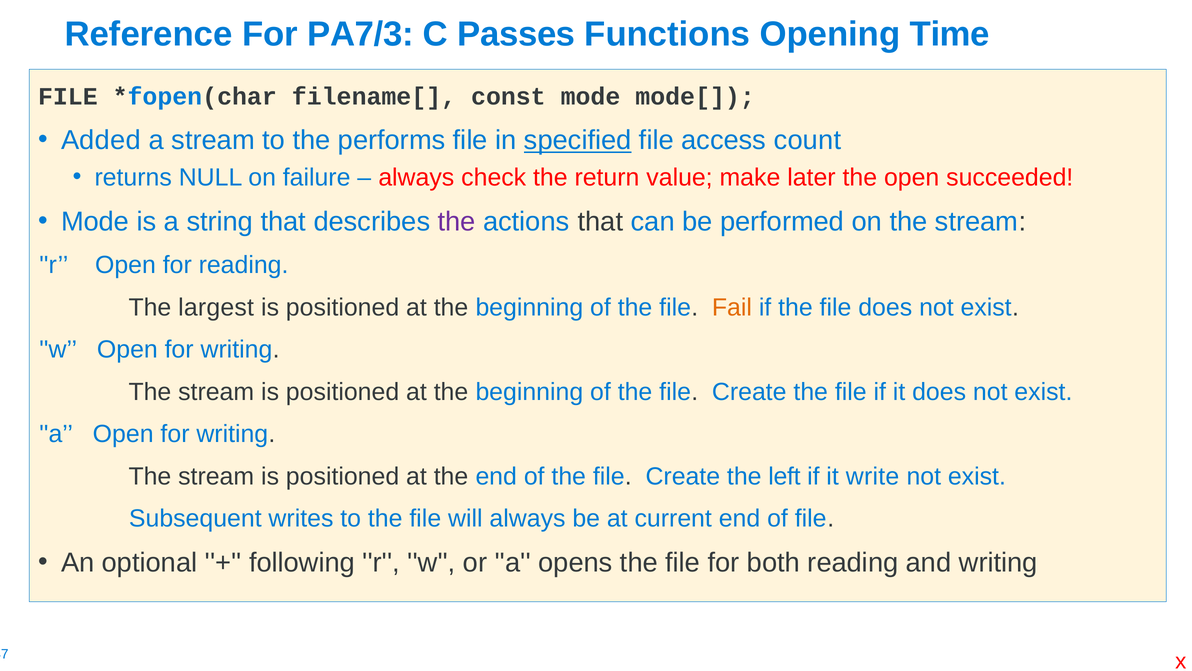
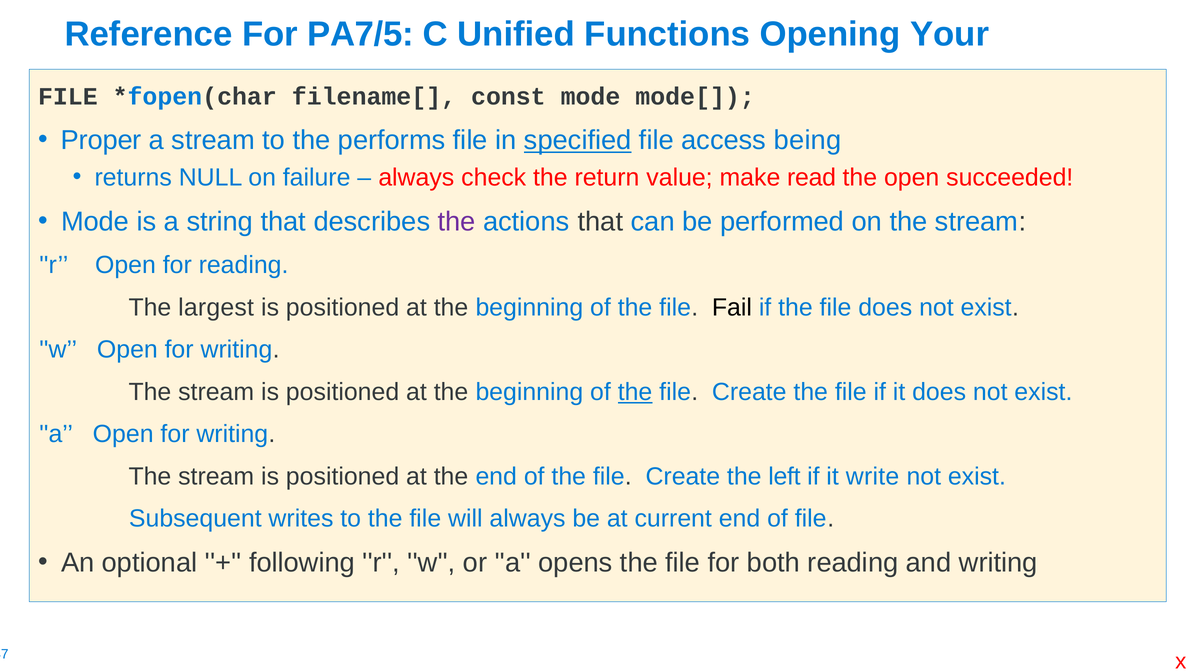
PA7/3: PA7/3 -> PA7/5
Passes: Passes -> Unified
Time: Time -> Your
Added: Added -> Proper
count: count -> being
later: later -> read
Fail colour: orange -> black
the at (635, 392) underline: none -> present
